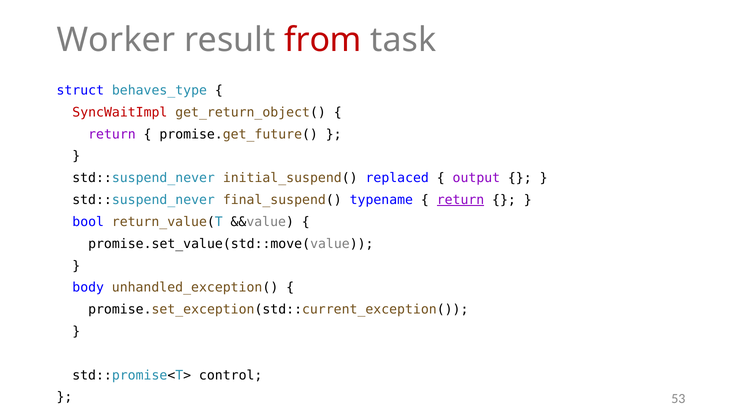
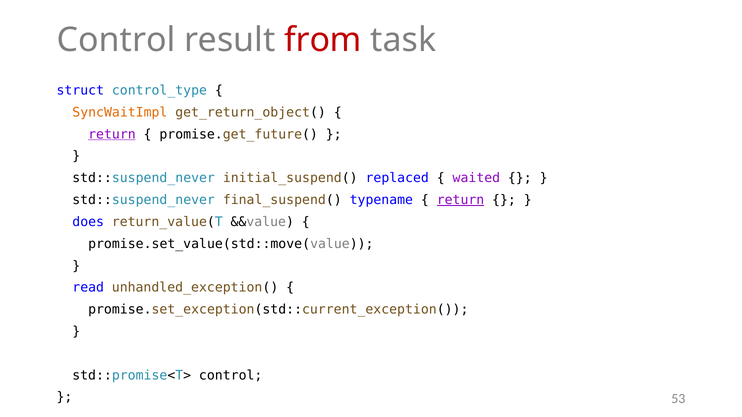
Worker at (116, 40): Worker -> Control
behaves_type: behaves_type -> control_type
SyncWaitImpl colour: red -> orange
return at (112, 134) underline: none -> present
output: output -> waited
bool: bool -> does
body: body -> read
